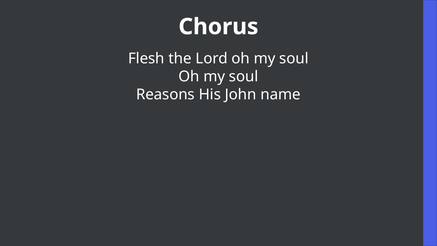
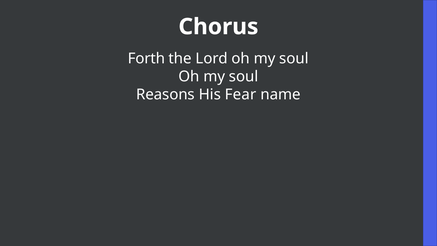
Flesh: Flesh -> Forth
John: John -> Fear
